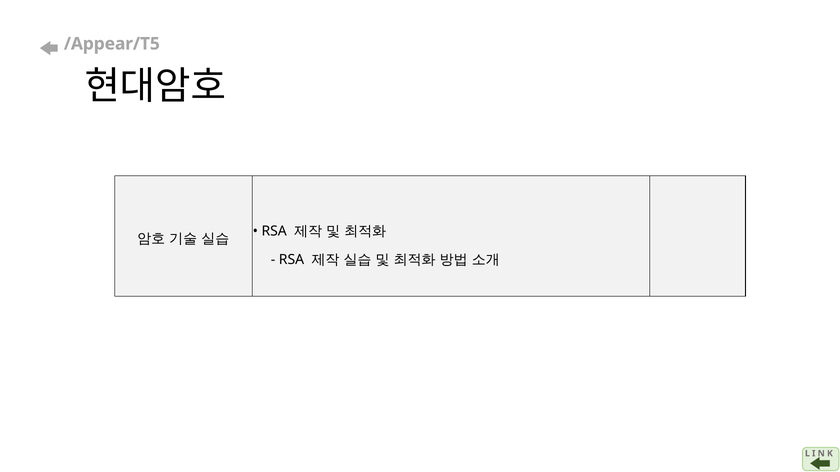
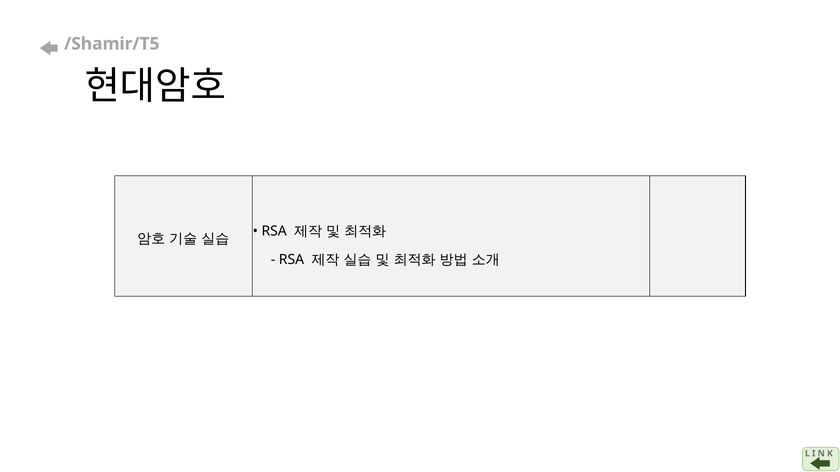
/Appear/T5: /Appear/T5 -> /Shamir/T5
